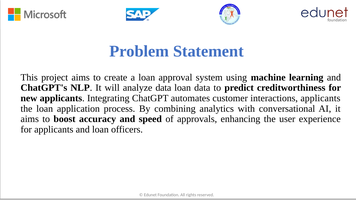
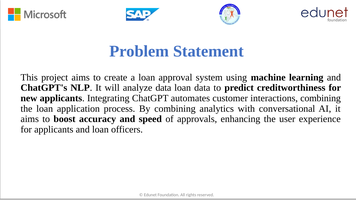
interactions applicants: applicants -> combining
